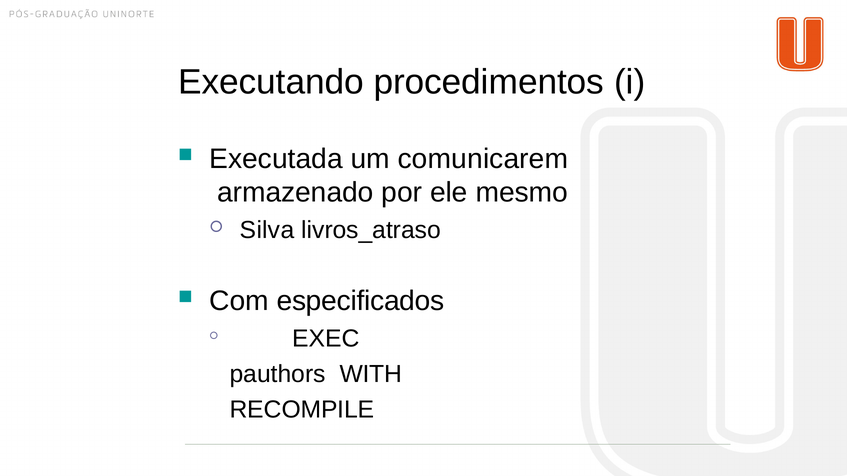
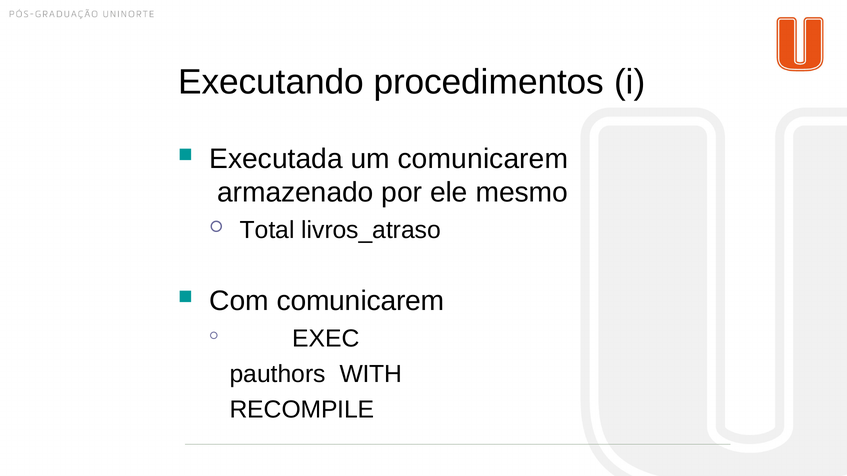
Silva: Silva -> Total
Com especificados: especificados -> comunicarem
